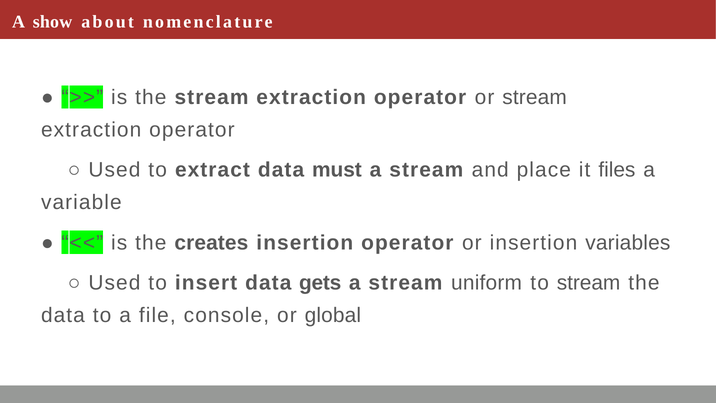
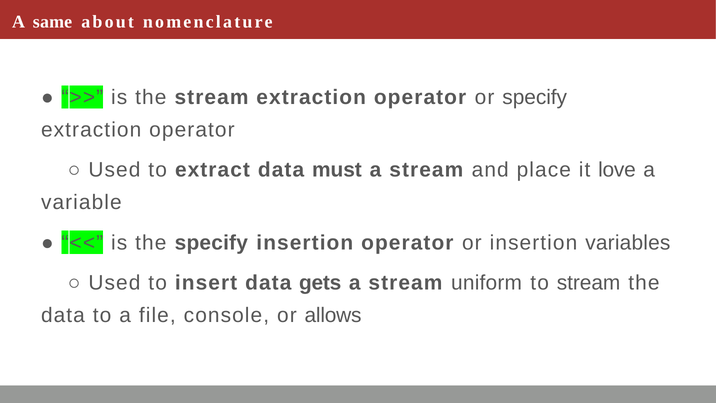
show: show -> same
or stream: stream -> specify
files: files -> love
the creates: creates -> specify
global: global -> allows
